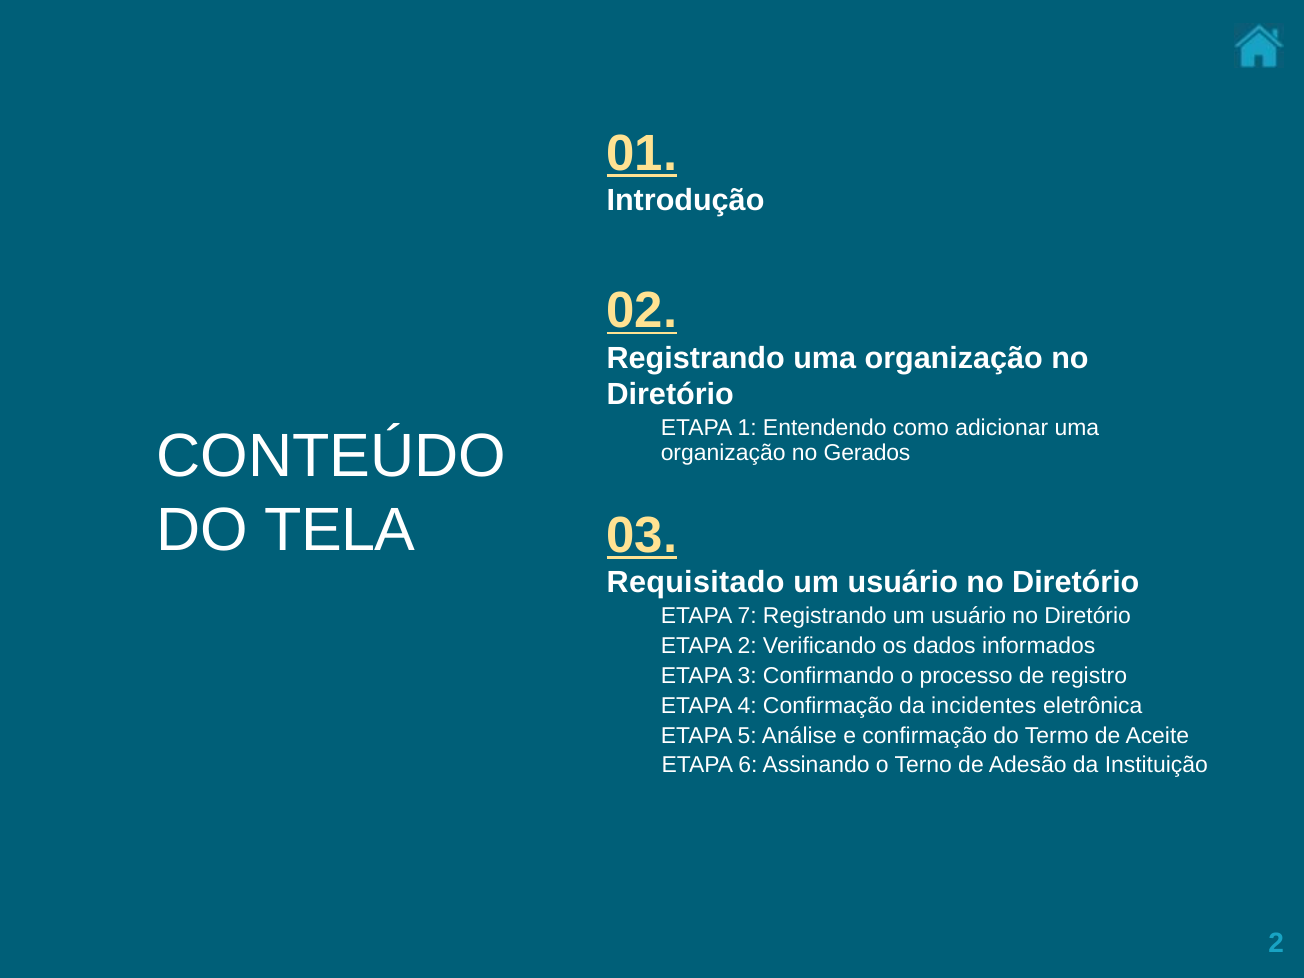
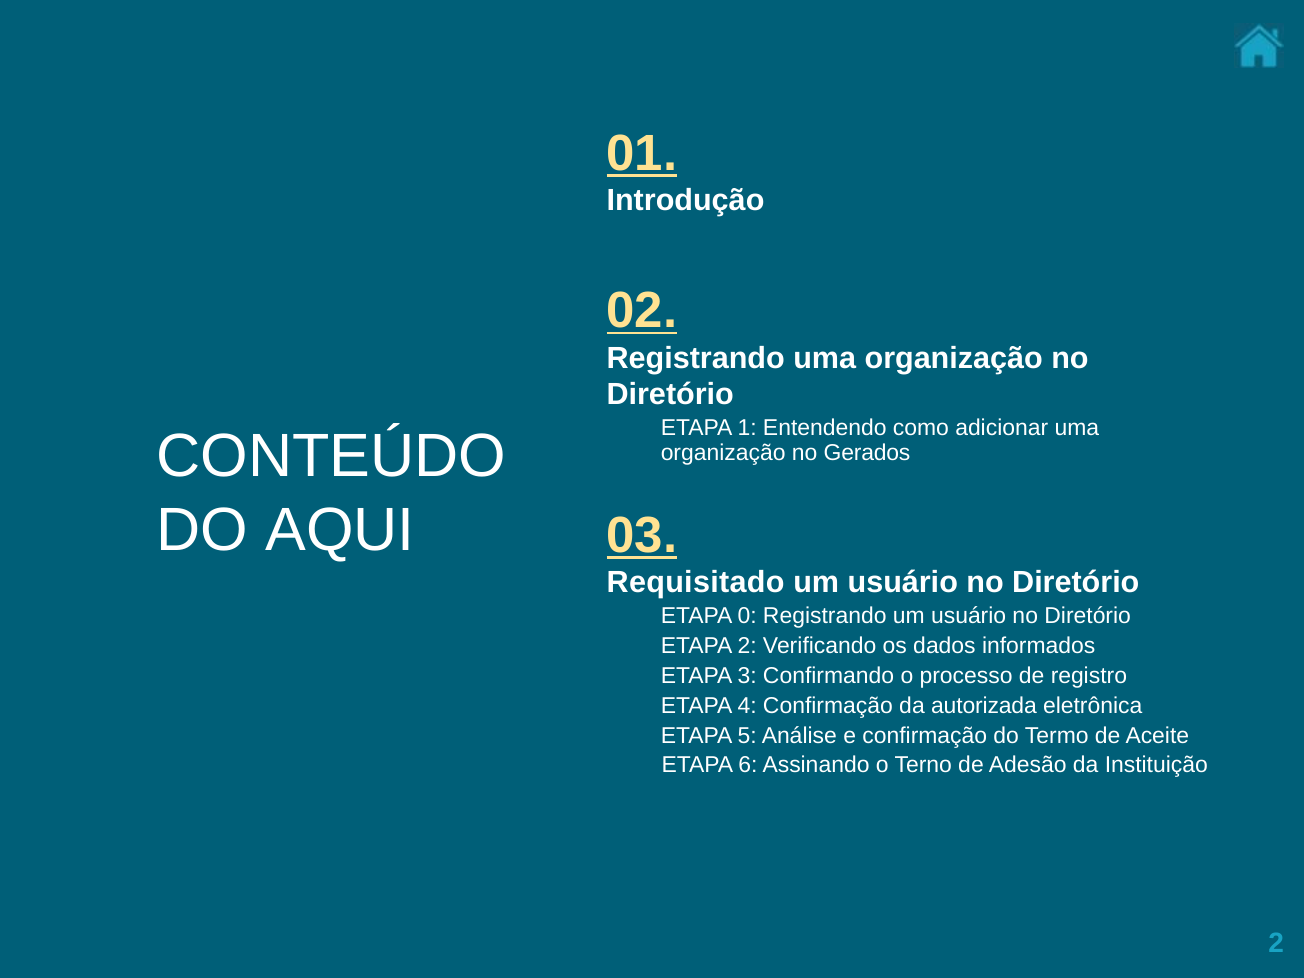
TELA: TELA -> AQUI
7: 7 -> 0
incidentes: incidentes -> autorizada
